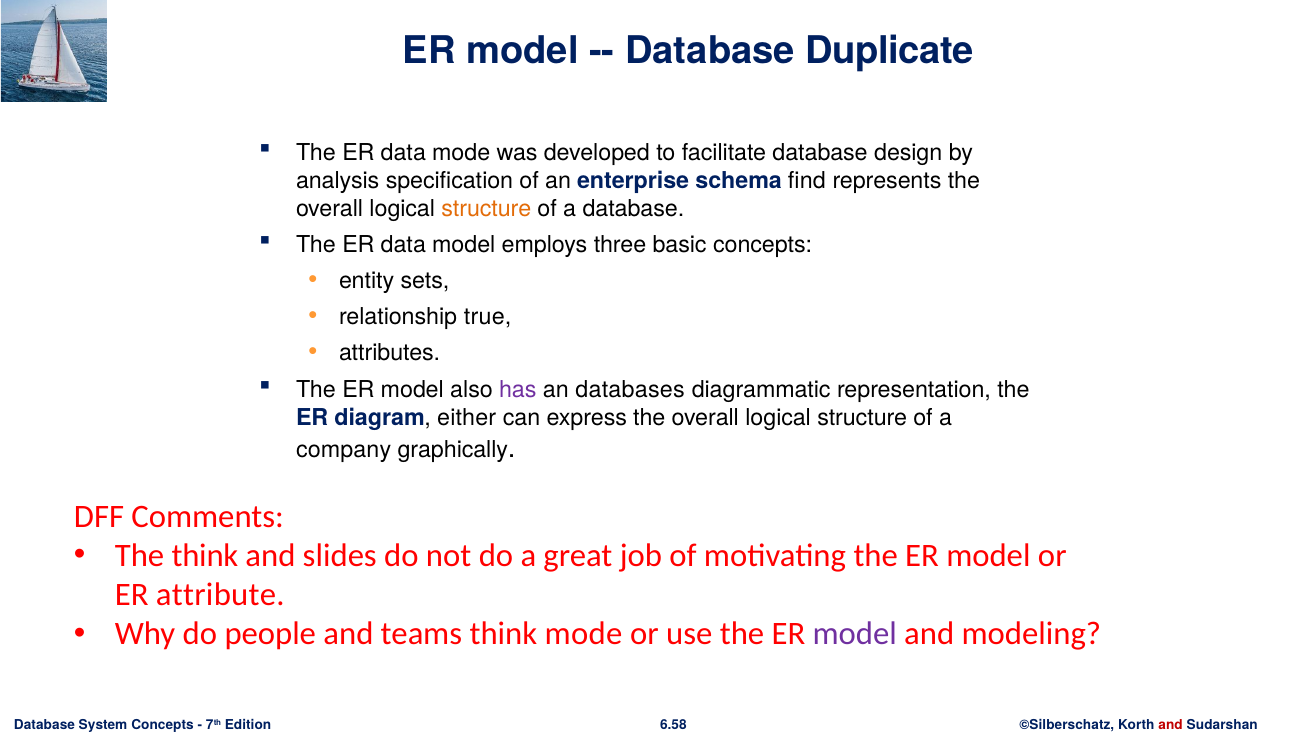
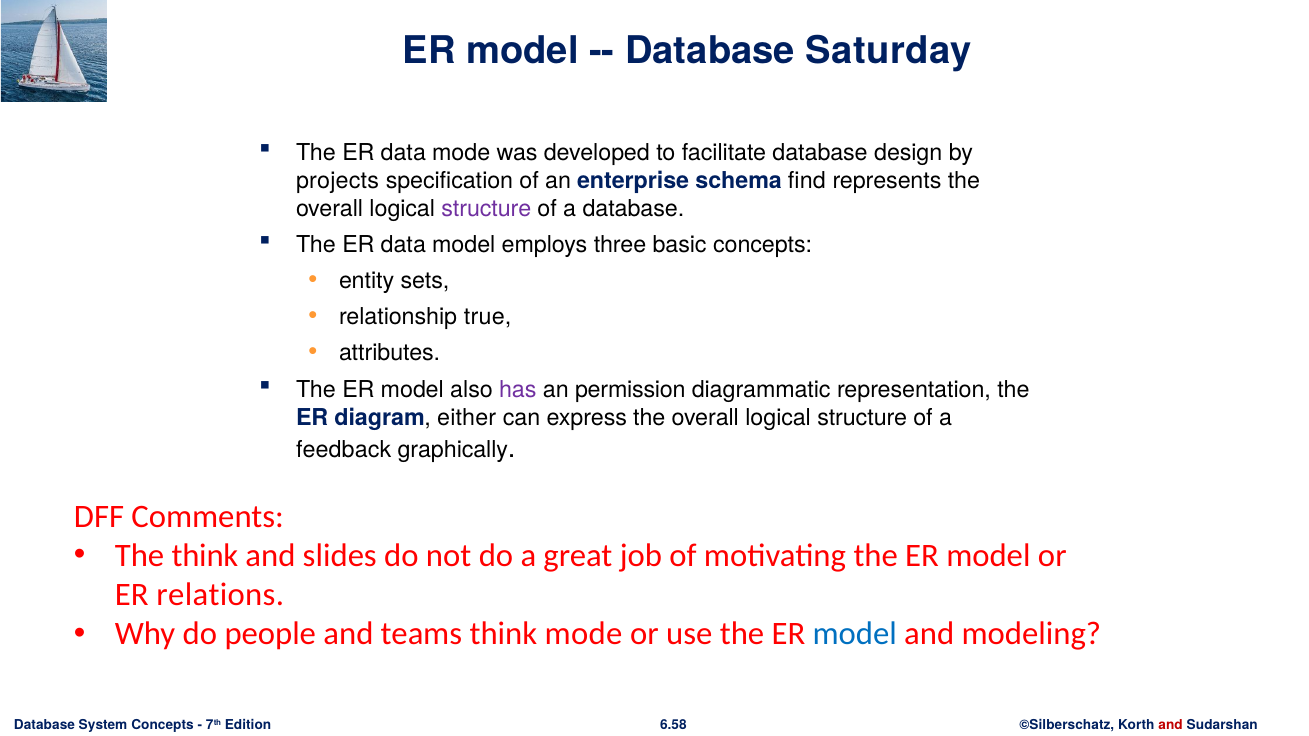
Duplicate: Duplicate -> Saturday
analysis: analysis -> projects
structure at (486, 209) colour: orange -> purple
databases: databases -> permission
company: company -> feedback
attribute: attribute -> relations
model at (855, 634) colour: purple -> blue
